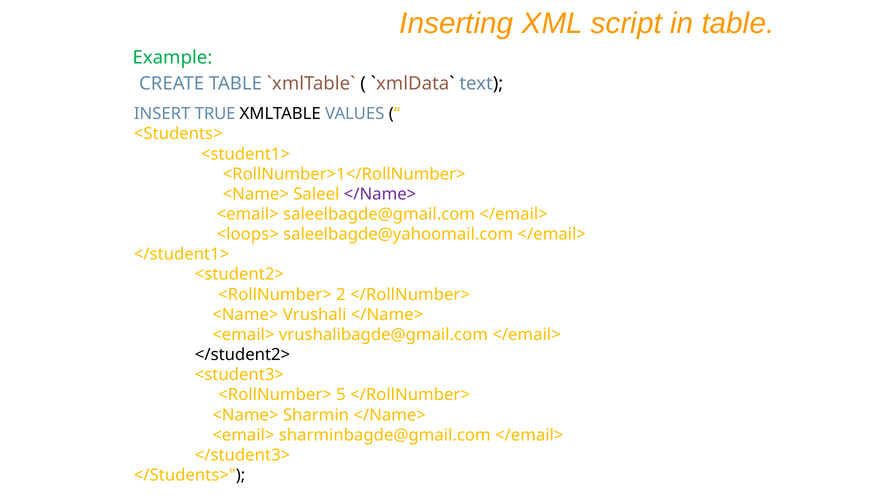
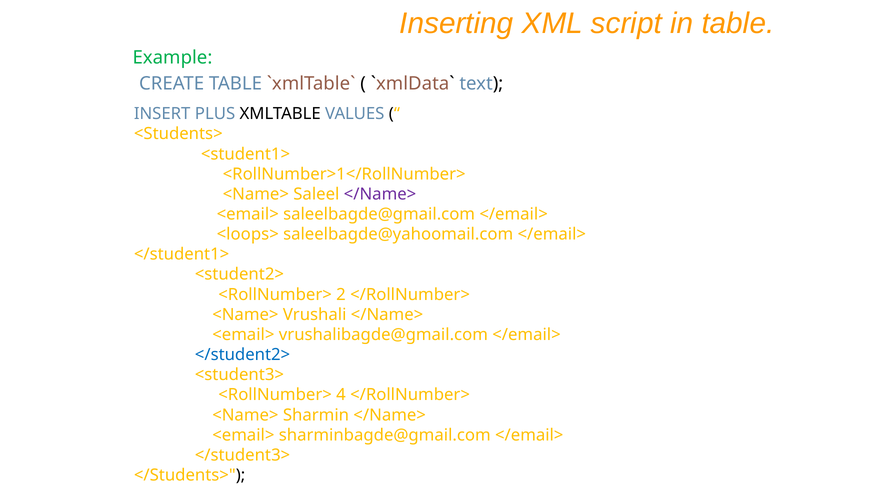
TRUE: TRUE -> PLUS
</student2> colour: black -> blue
5: 5 -> 4
